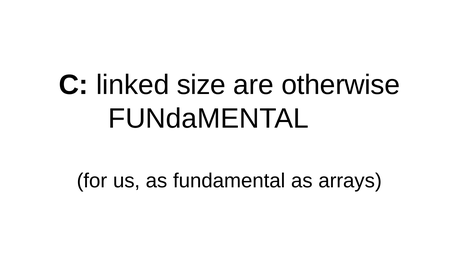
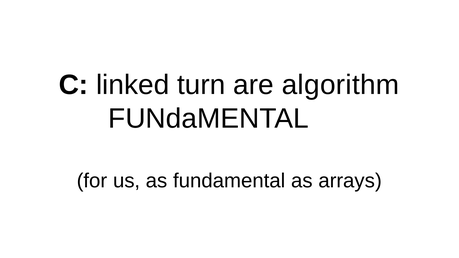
size: size -> turn
otherwise: otherwise -> algorithm
